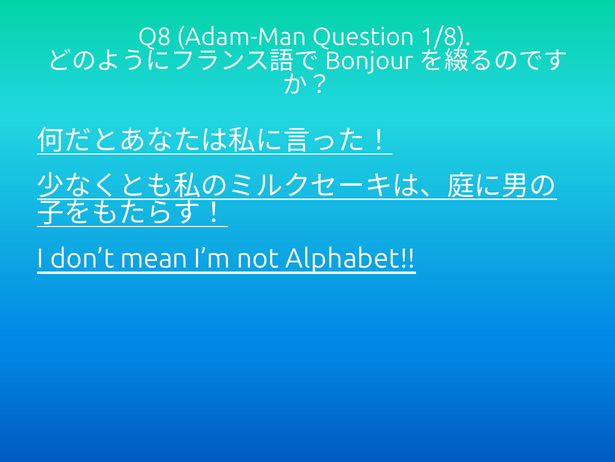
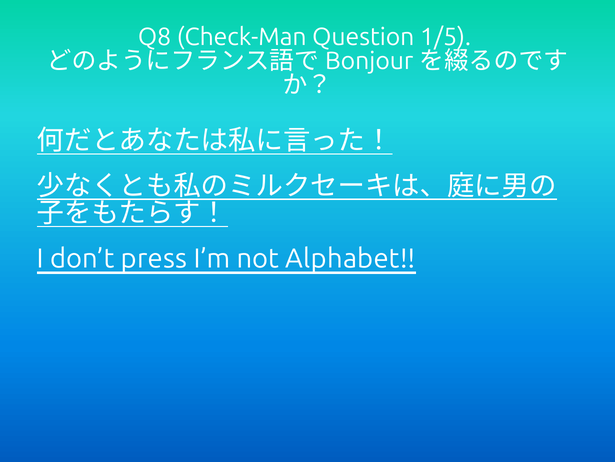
Adam-Man: Adam-Man -> Check-Man
1/8: 1/8 -> 1/5
mean: mean -> press
